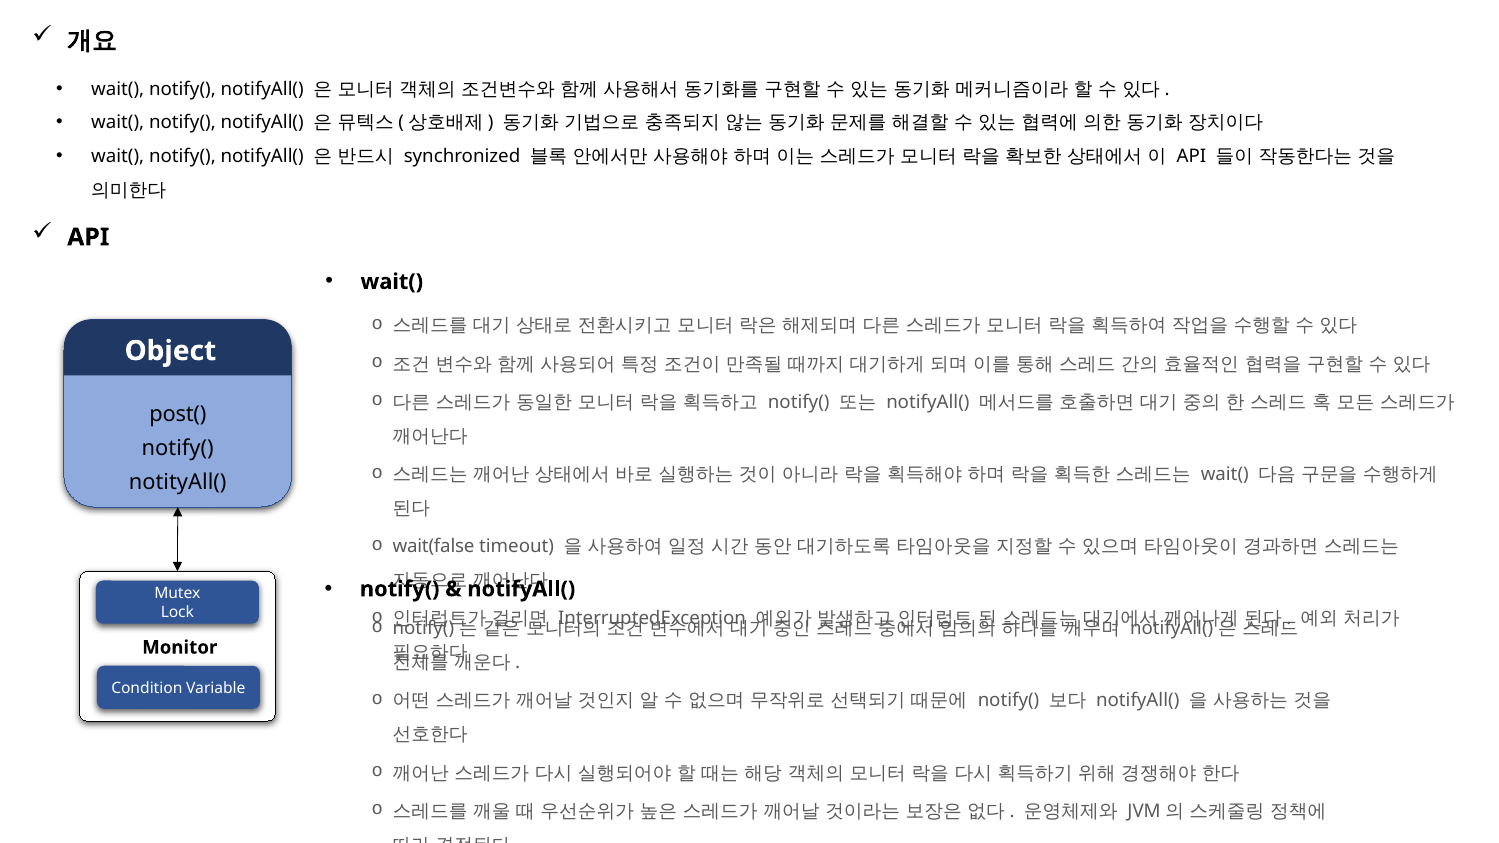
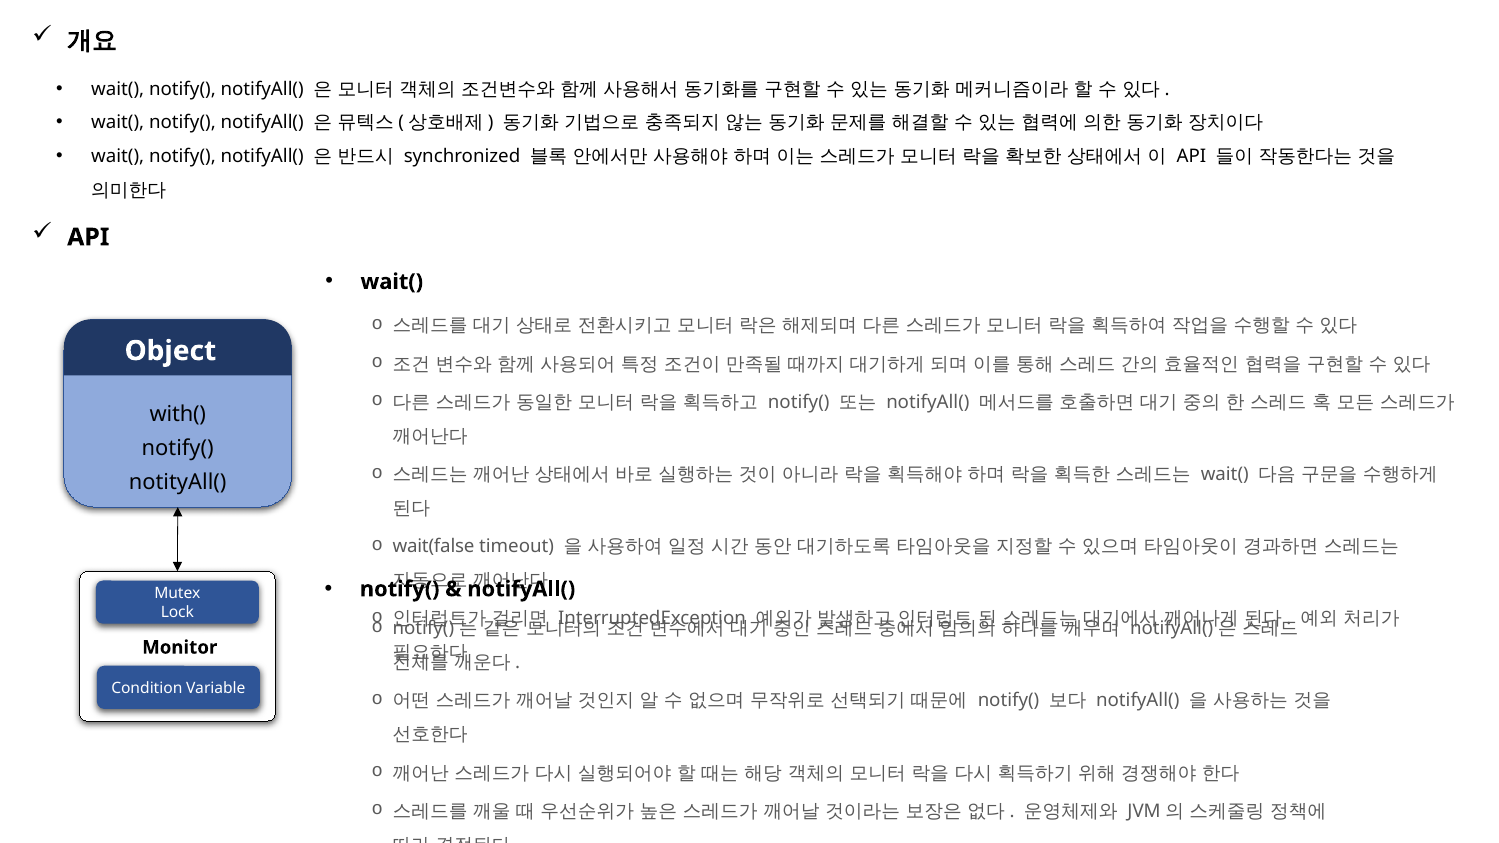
post(: post( -> with(
